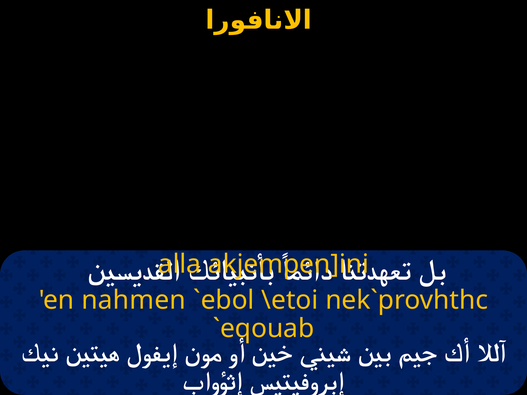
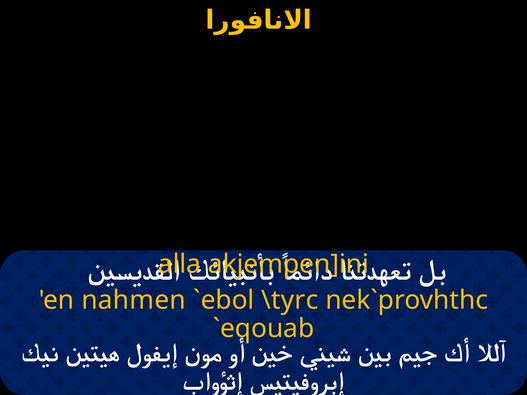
\etoi: \etoi -> \tyrc
